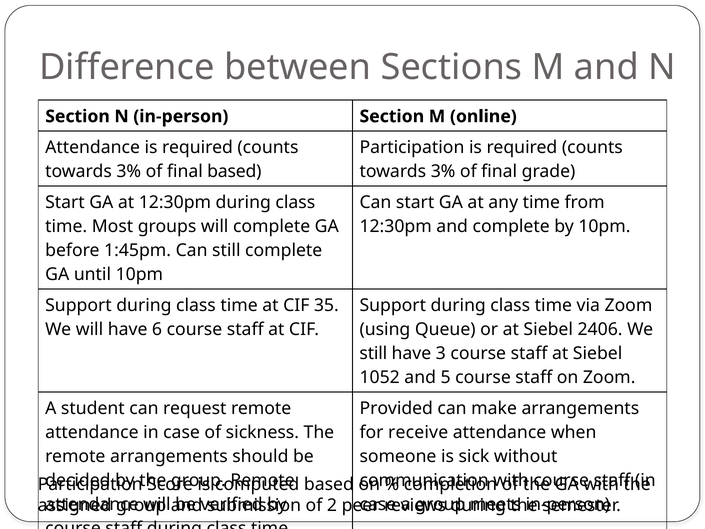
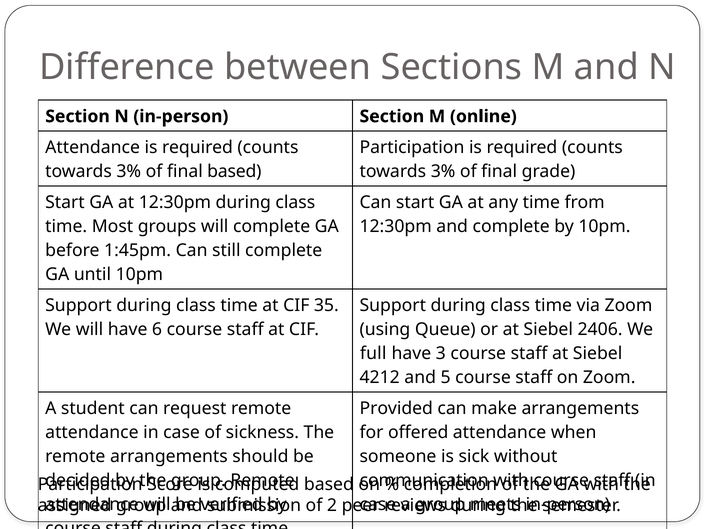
still at (373, 353): still -> full
1052: 1052 -> 4212
receive: receive -> offered
